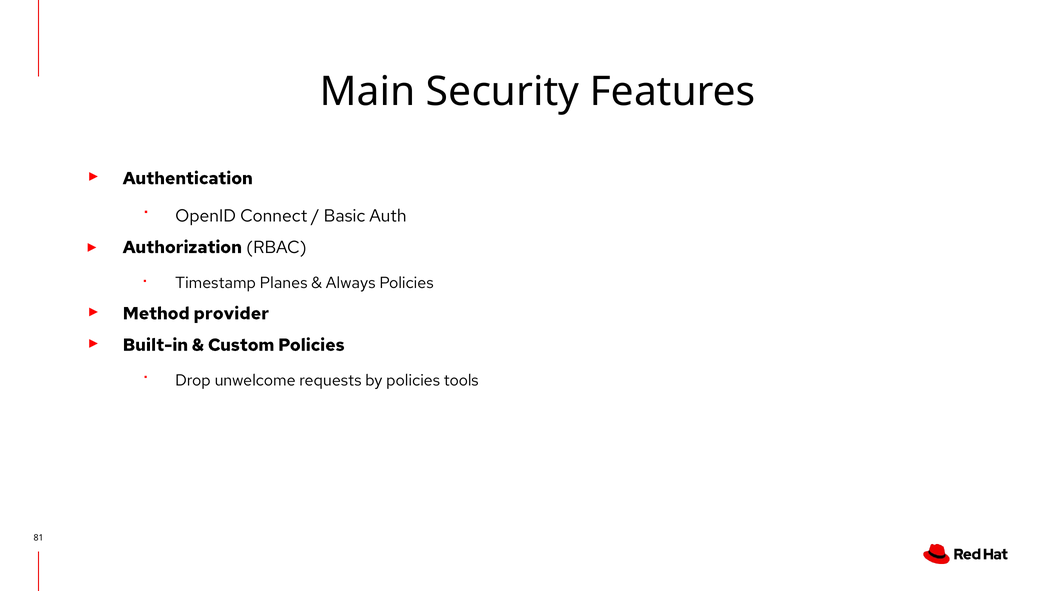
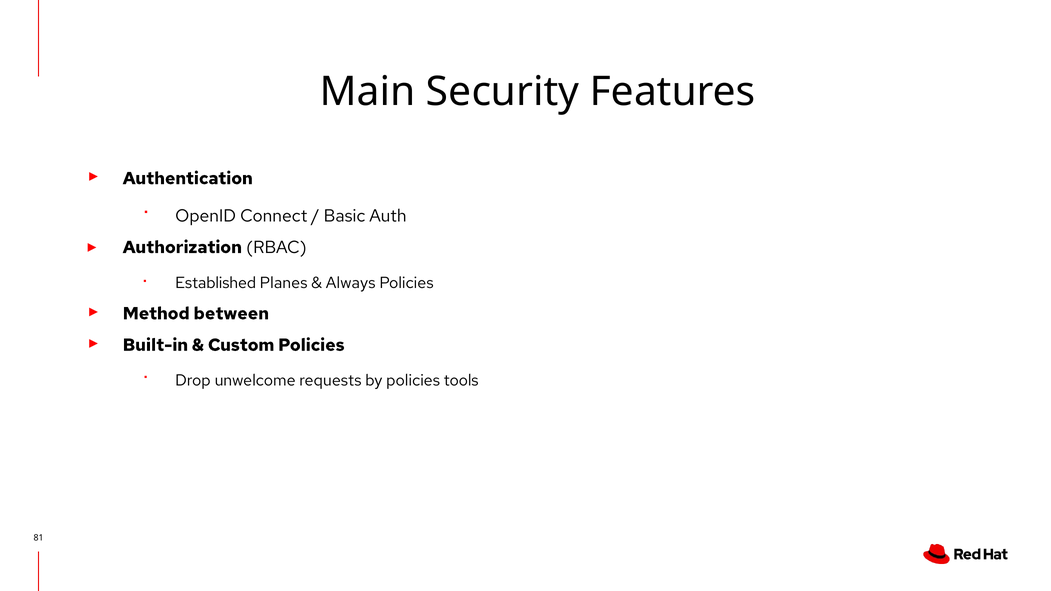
Timestamp: Timestamp -> Established
provider: provider -> between
